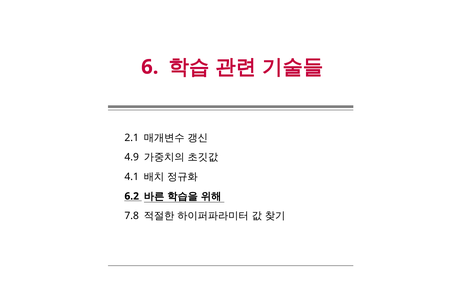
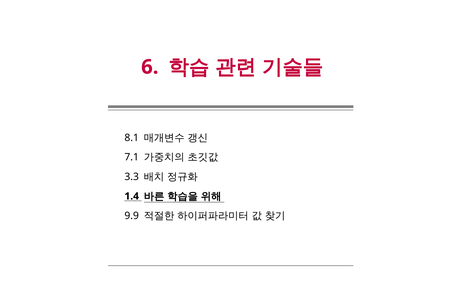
2.1: 2.1 -> 8.1
4.9: 4.9 -> 7.1
4.1: 4.1 -> 3.3
6.2: 6.2 -> 1.4
7.8: 7.8 -> 9.9
